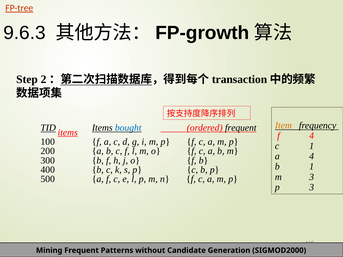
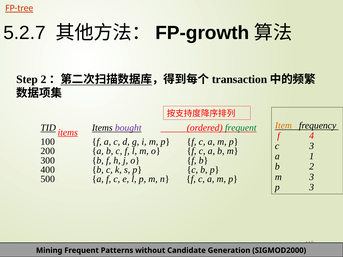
9.6.3: 9.6.3 -> 5.2.7
bought colour: blue -> purple
frequent at (241, 128) colour: black -> green
c 1: 1 -> 3
a 4: 4 -> 1
b 1: 1 -> 2
